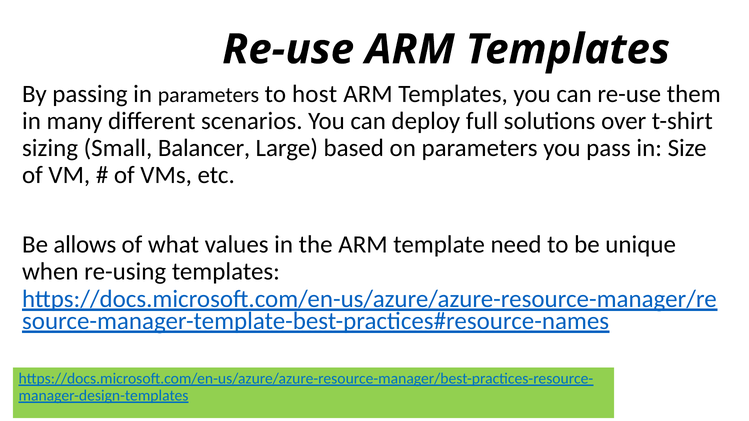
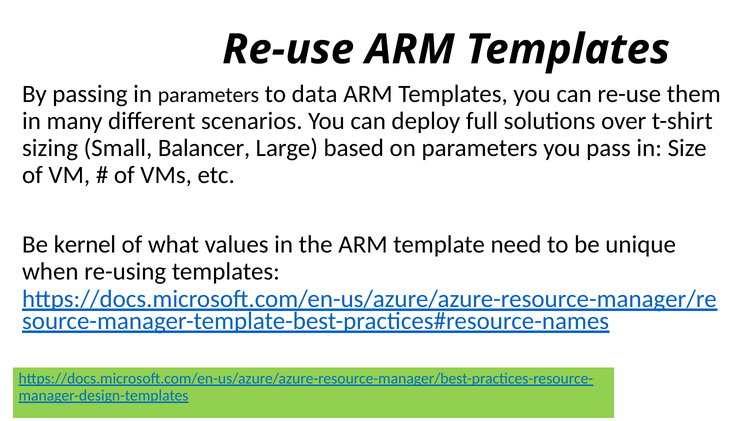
host: host -> data
allows: allows -> kernel
